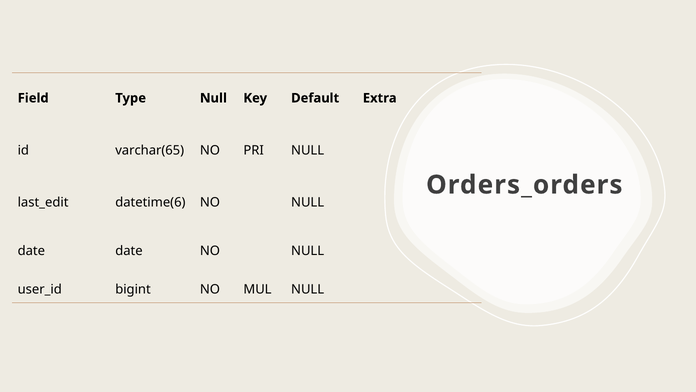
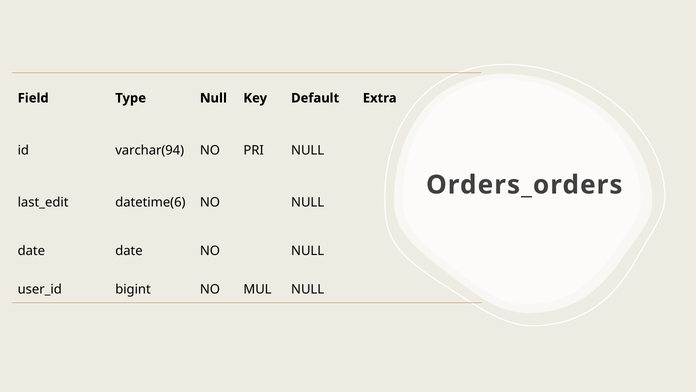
varchar(65: varchar(65 -> varchar(94
